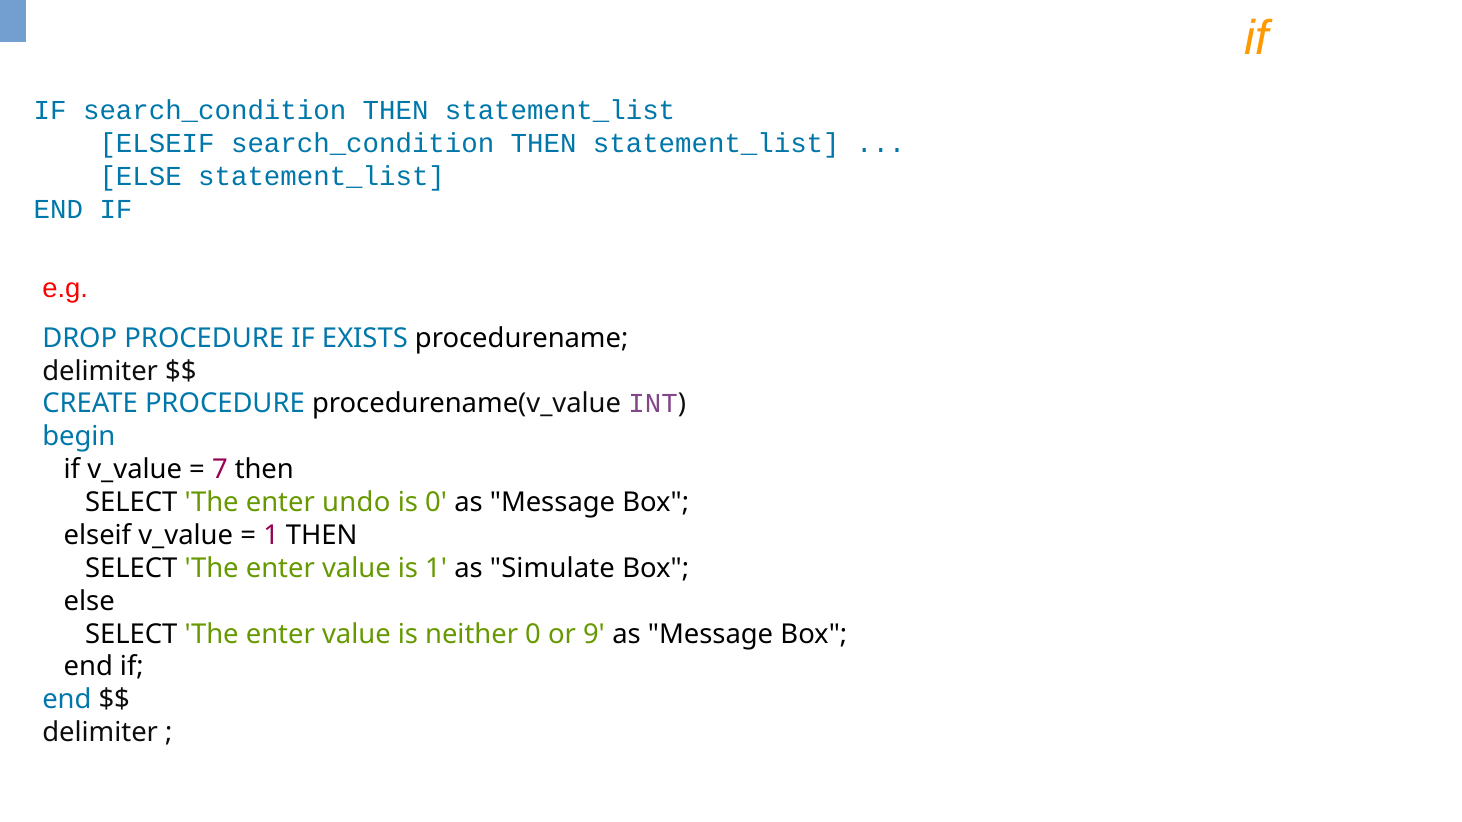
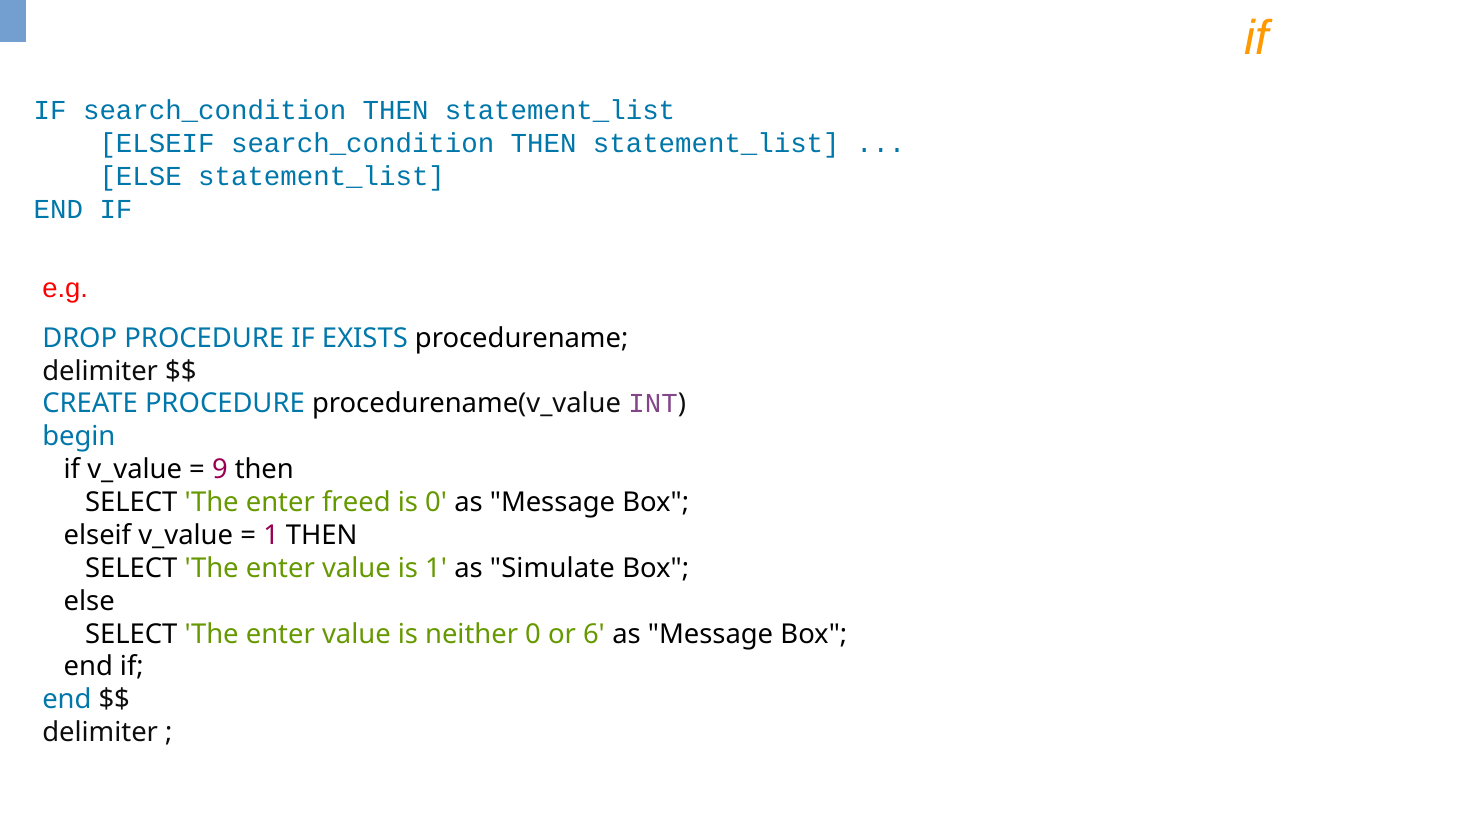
7: 7 -> 9
undo: undo -> freed
9: 9 -> 6
